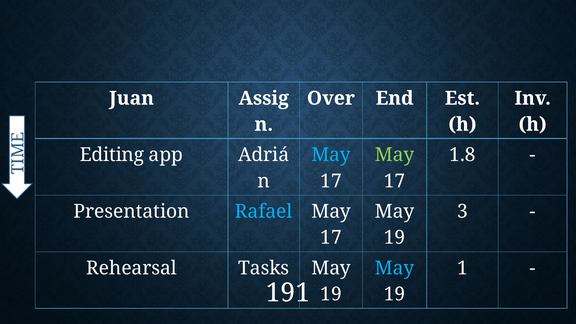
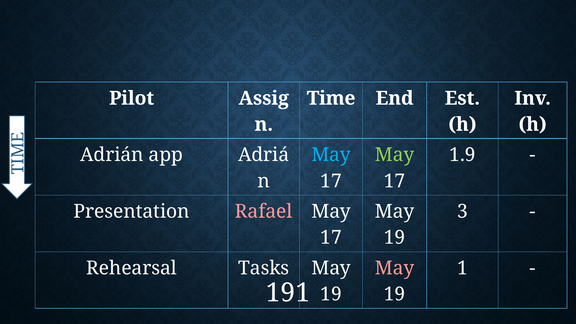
Juan: Juan -> Pilot
Over: Over -> Time
Editing: Editing -> Adrián
1.8: 1.8 -> 1.9
Rafael colour: light blue -> pink
May at (395, 268) colour: light blue -> pink
